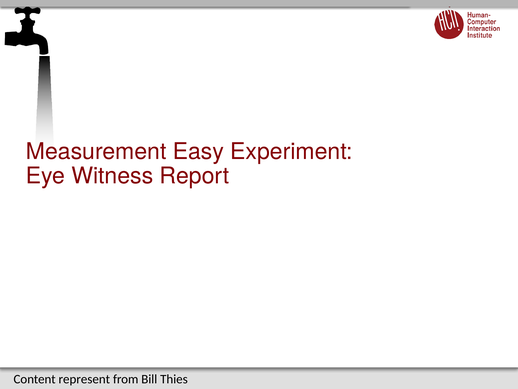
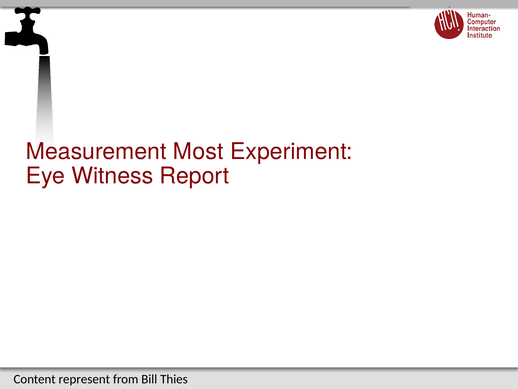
Easy: Easy -> Most
